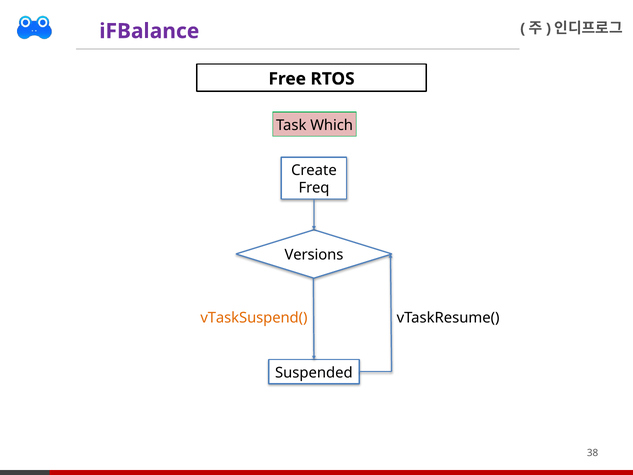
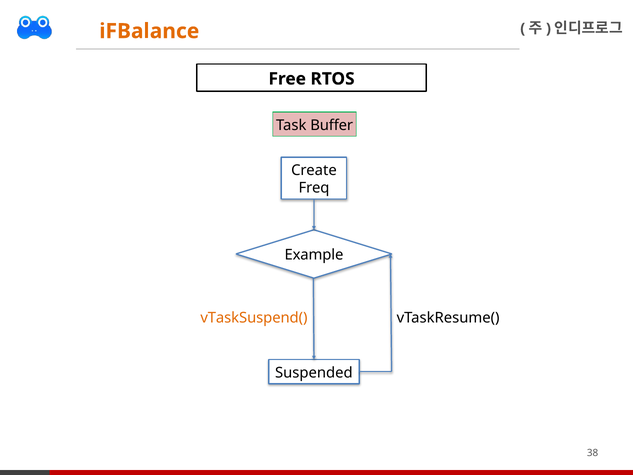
iFBalance colour: purple -> orange
Which: Which -> Buffer
Versions: Versions -> Example
